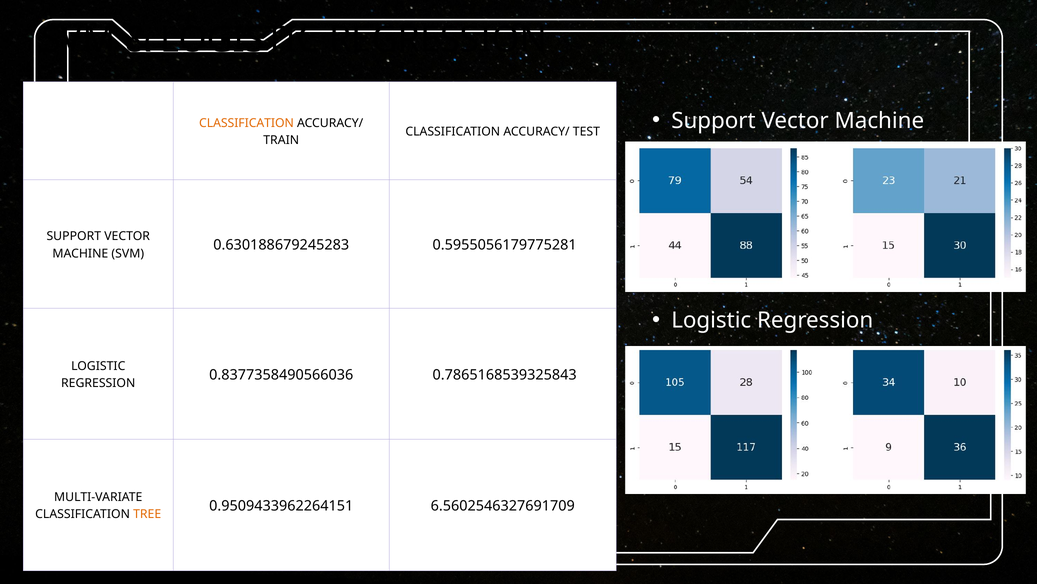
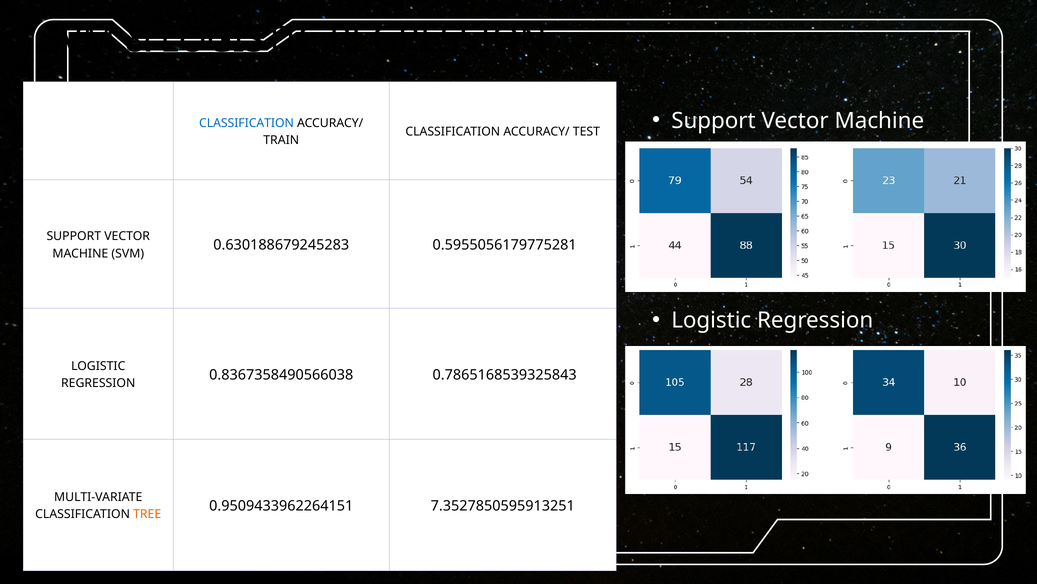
CLASSIFICATION at (247, 123) colour: orange -> blue
0.8377358490566036: 0.8377358490566036 -> 0.8367358490566038
6.5602546327691709: 6.5602546327691709 -> 7.3527850595913251
